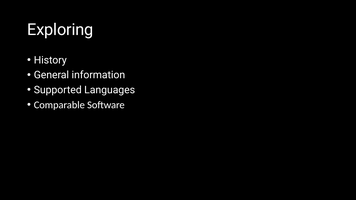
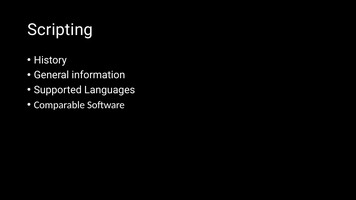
Exploring: Exploring -> Scripting
